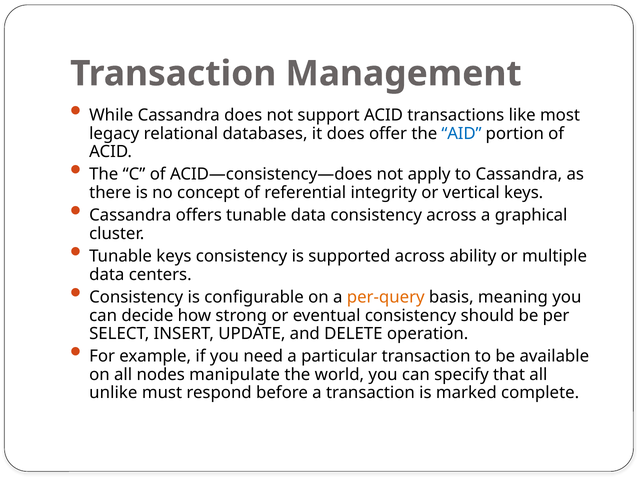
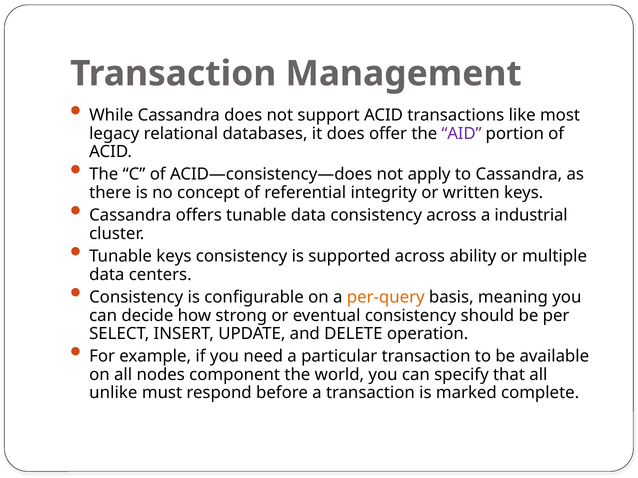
AID colour: blue -> purple
vertical: vertical -> written
graphical: graphical -> industrial
manipulate: manipulate -> component
